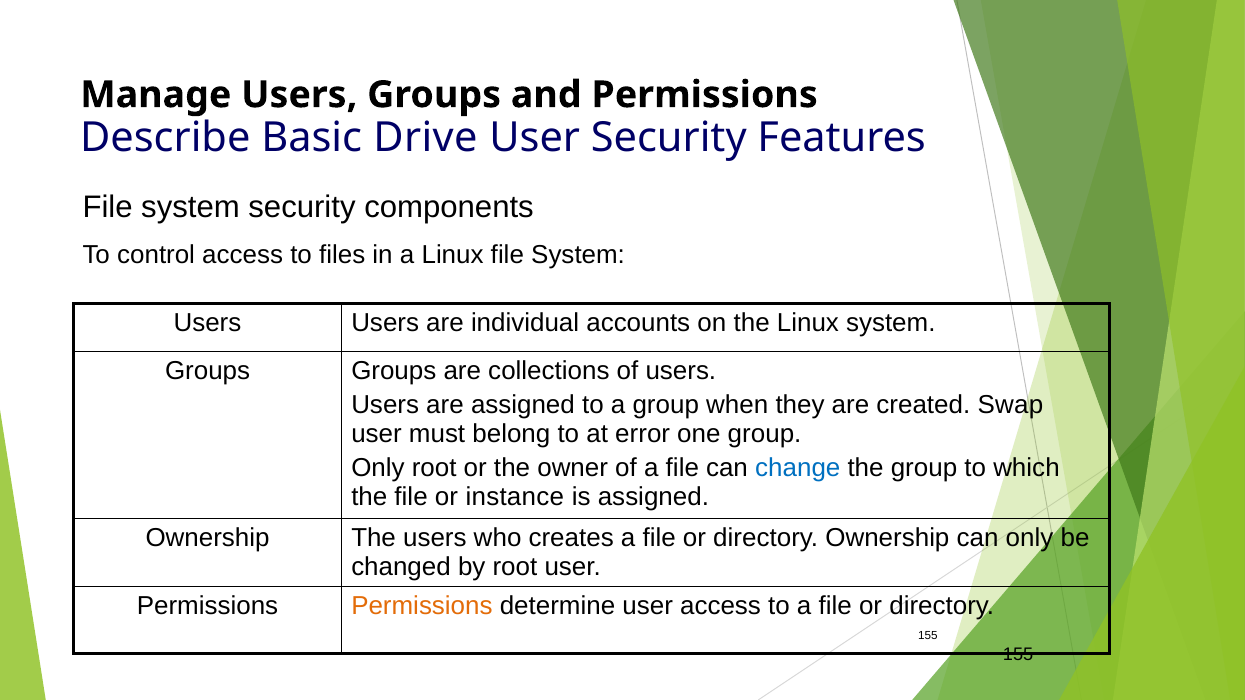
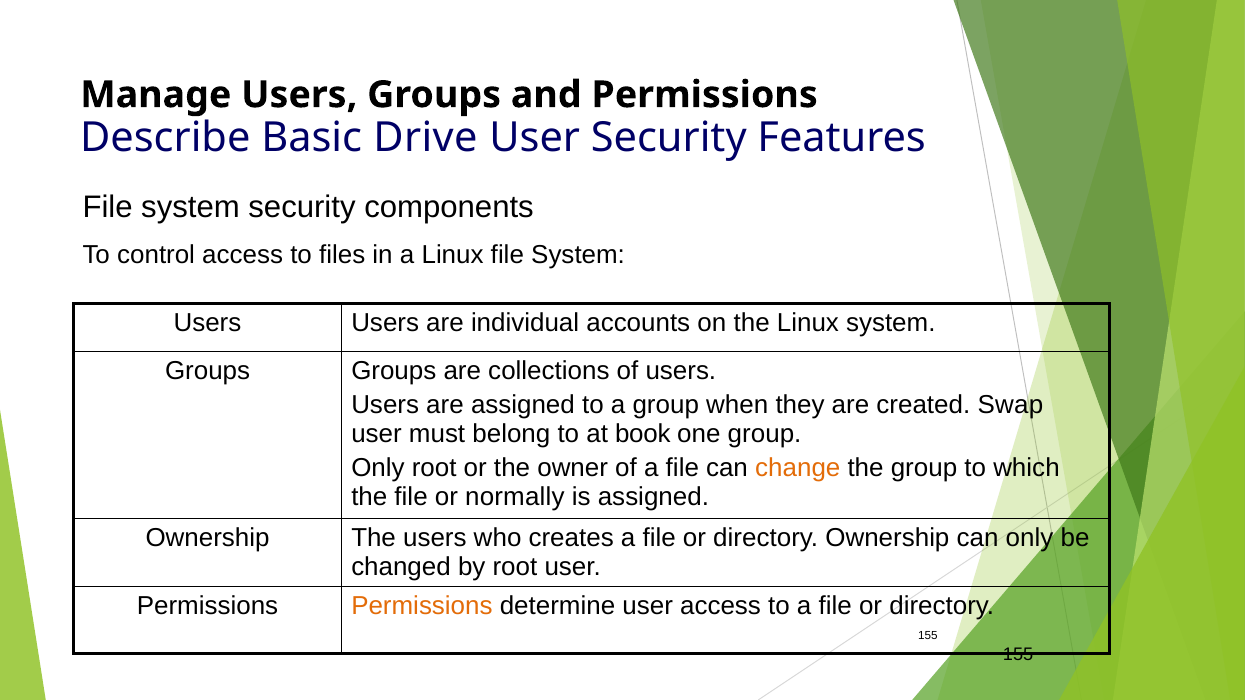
error: error -> book
change colour: blue -> orange
instance: instance -> normally
